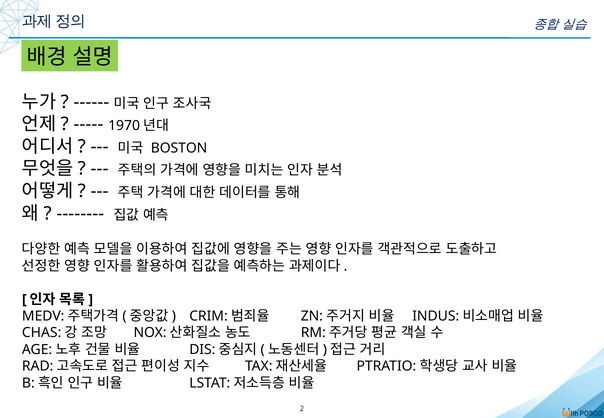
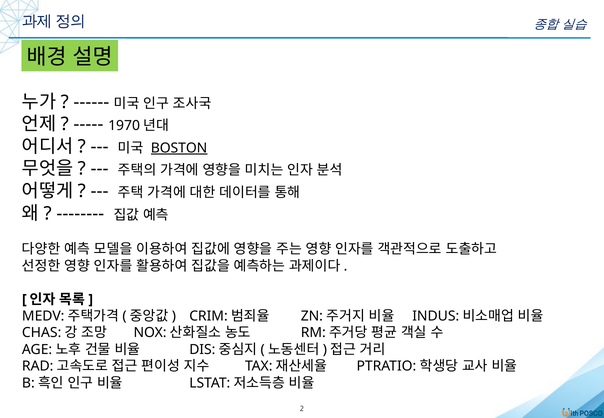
BOSTON underline: none -> present
